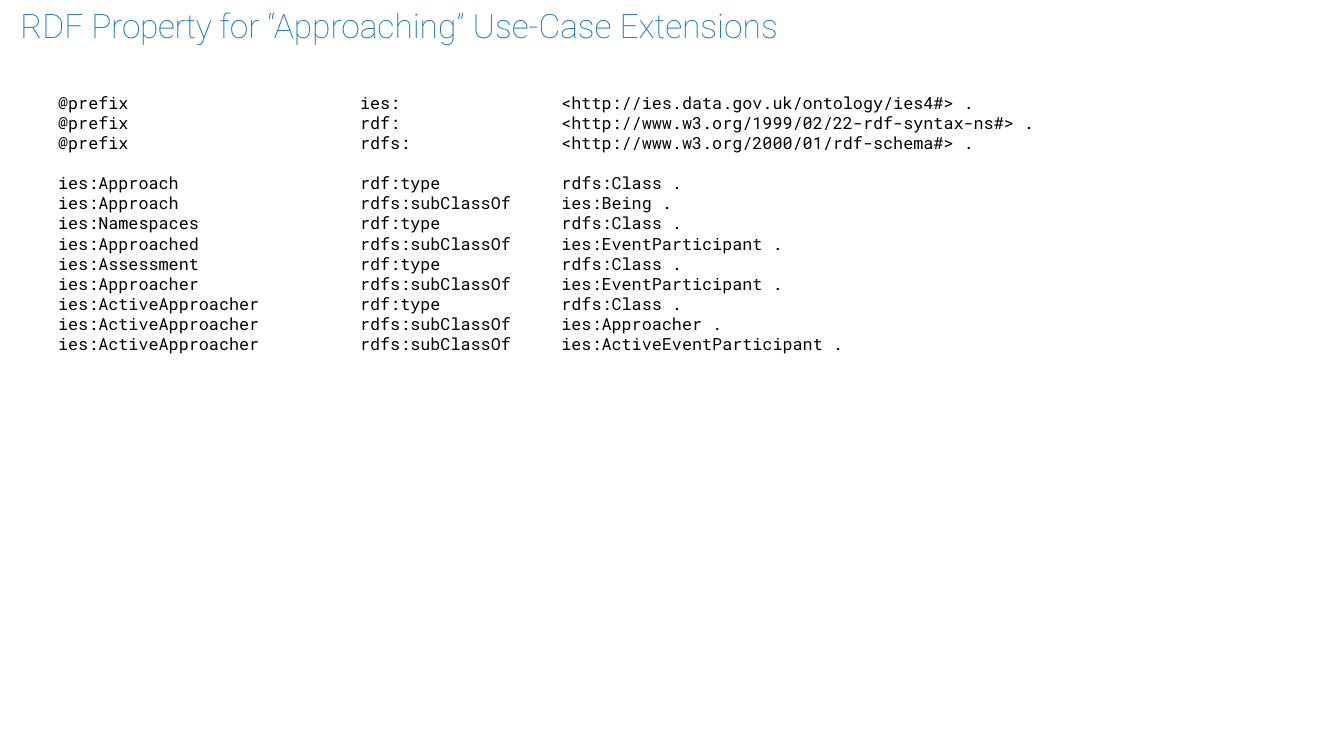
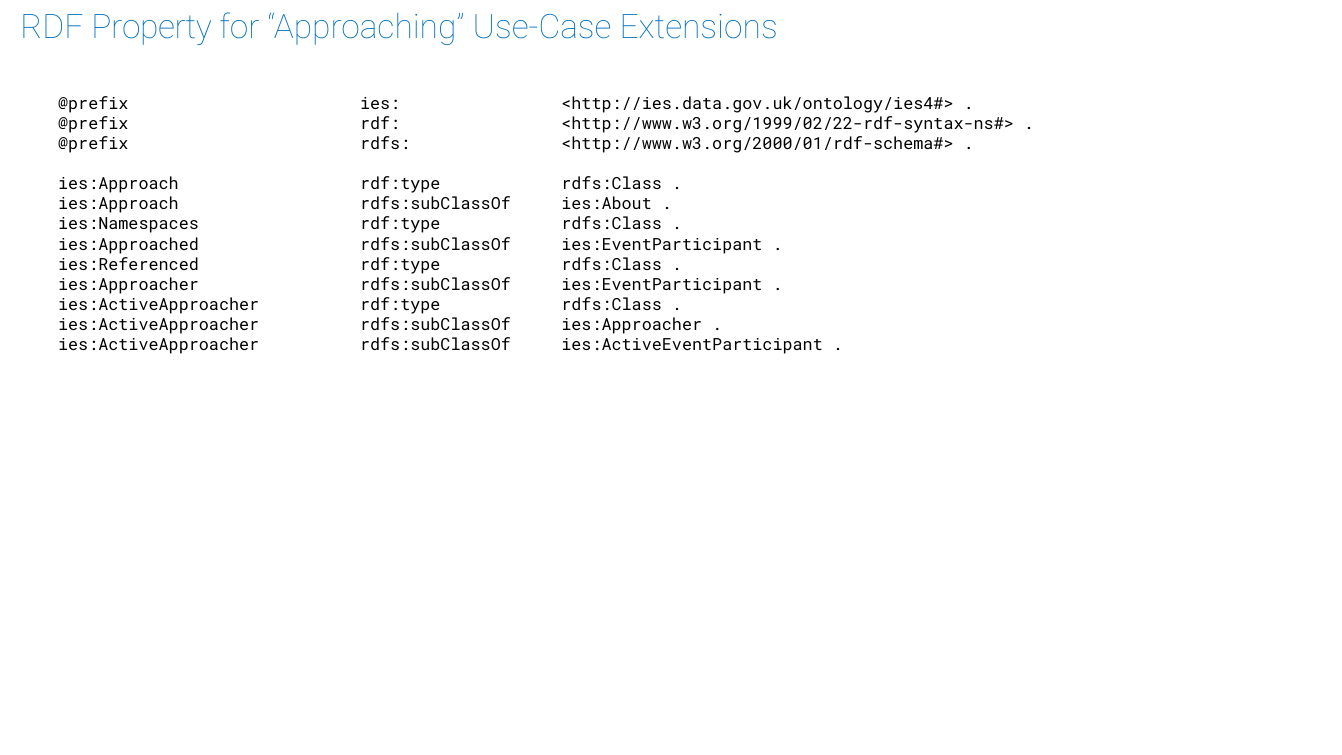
ies:Being: ies:Being -> ies:About
ies:Assessment: ies:Assessment -> ies:Referenced
